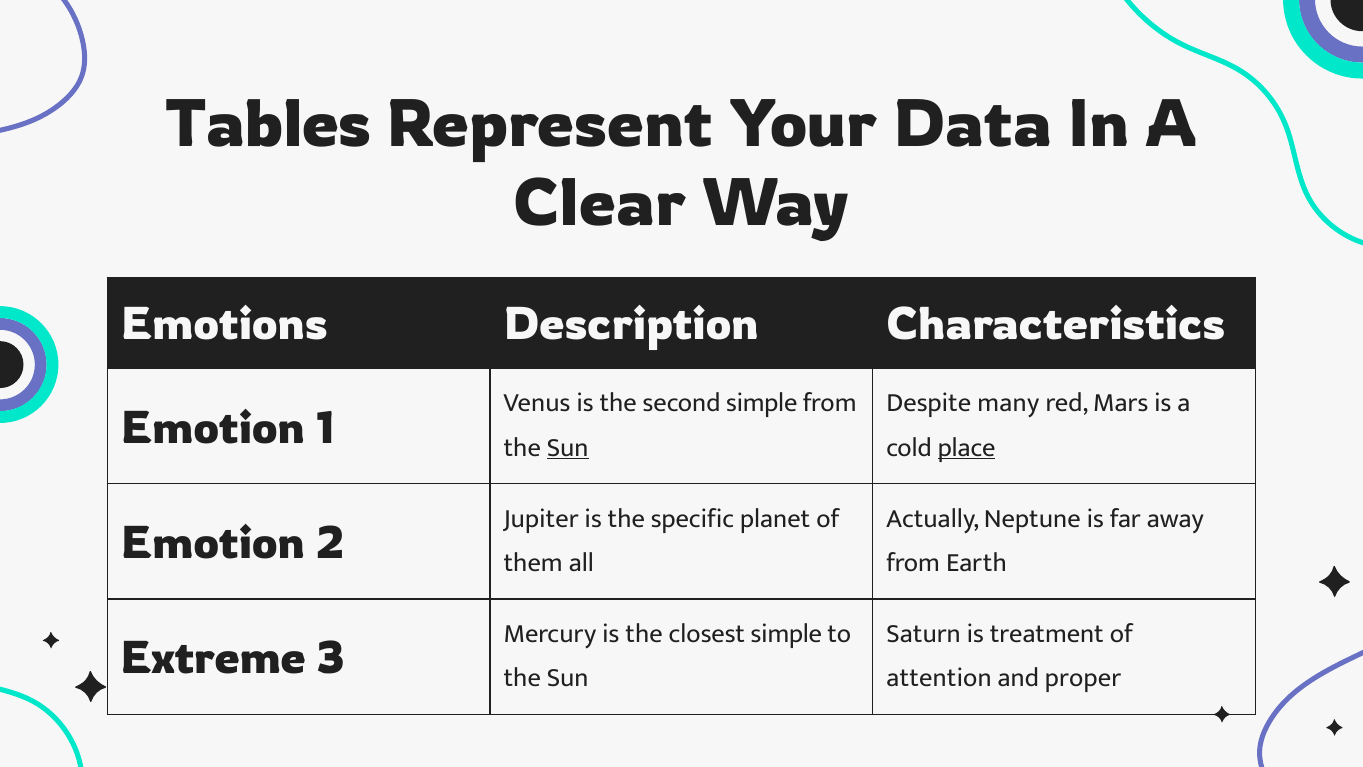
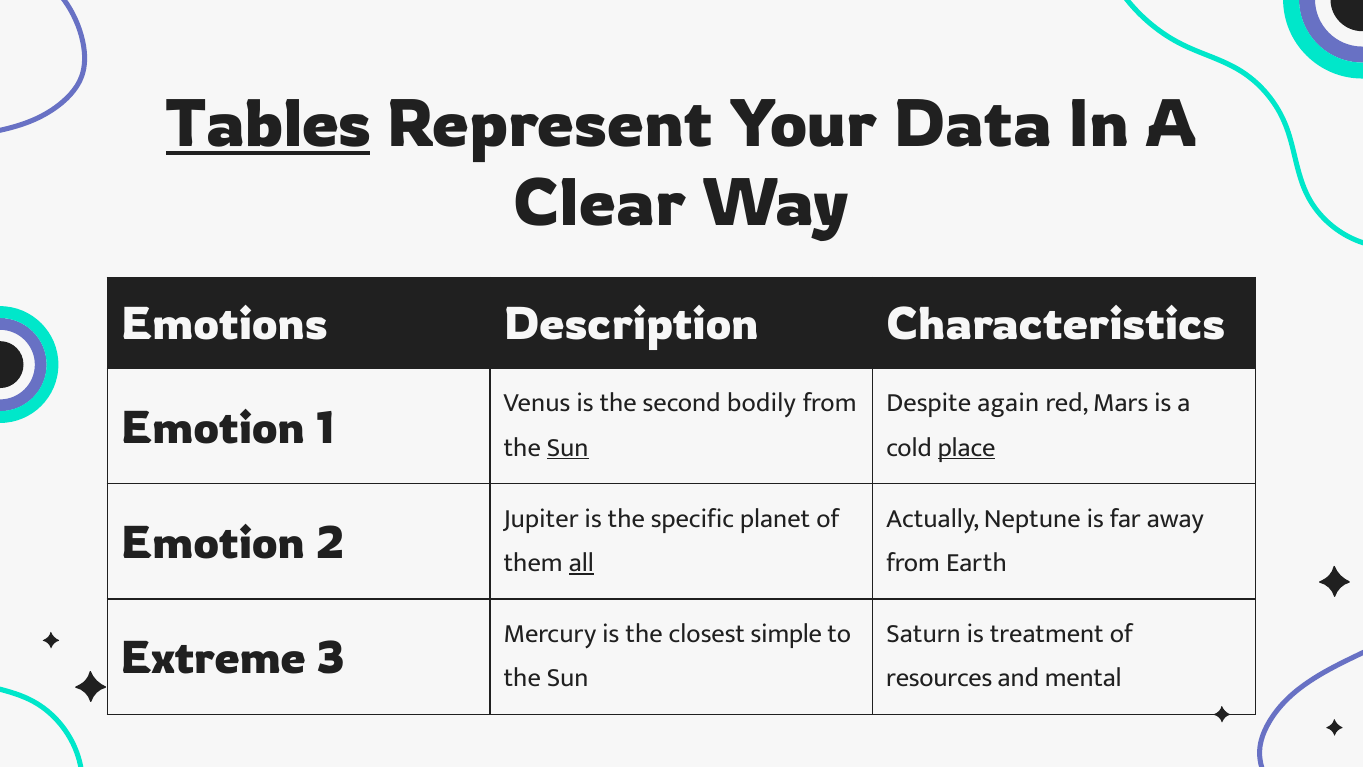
Tables underline: none -> present
second simple: simple -> bodily
many: many -> again
all underline: none -> present
attention: attention -> resources
proper: proper -> mental
